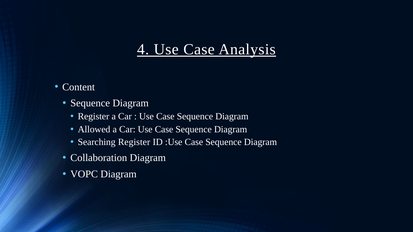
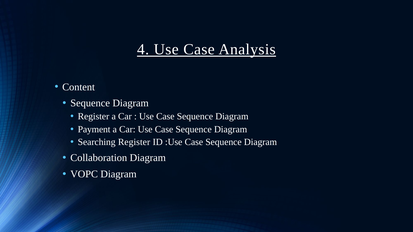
Allowed: Allowed -> Payment
